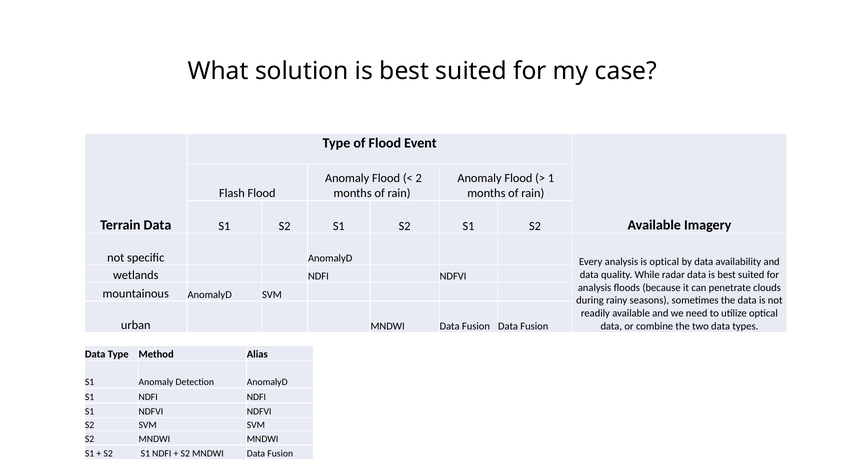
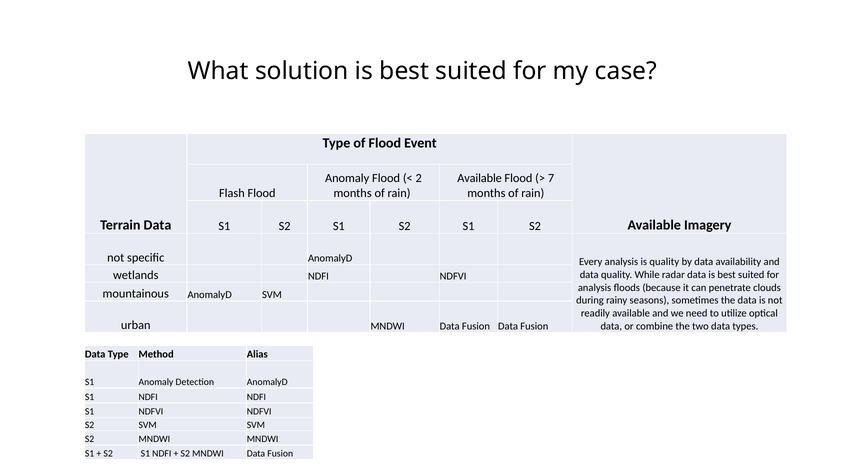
Anomaly at (479, 178): Anomaly -> Available
1: 1 -> 7
is optical: optical -> quality
